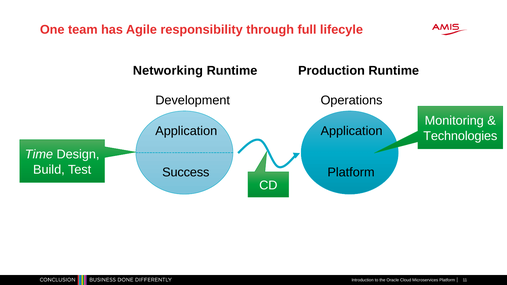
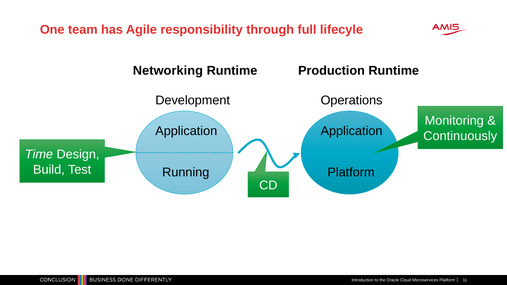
Technologies: Technologies -> Continuously
Success: Success -> Running
